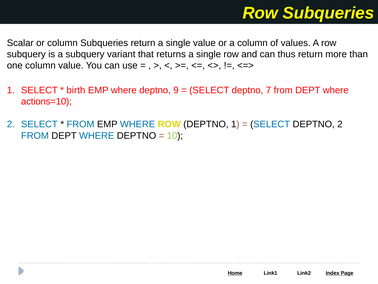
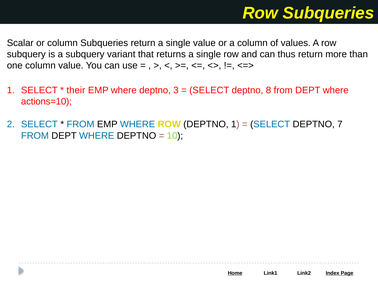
birth: birth -> their
9: 9 -> 3
7: 7 -> 8
DEPTNO 2: 2 -> 7
